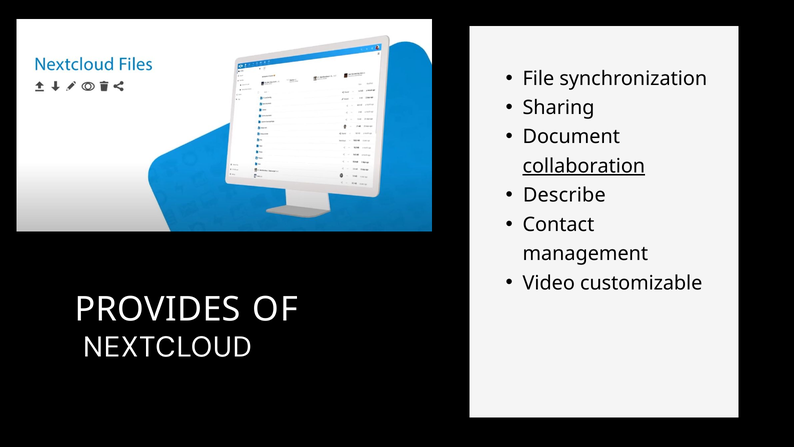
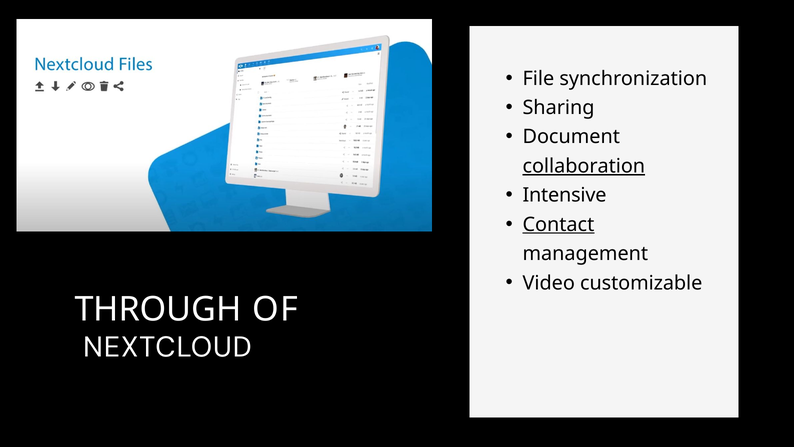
Describe: Describe -> Intensive
Contact underline: none -> present
PROVIDES: PROVIDES -> THROUGH
